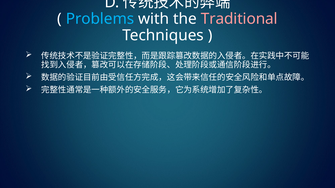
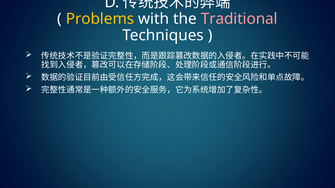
Problems colour: light blue -> yellow
